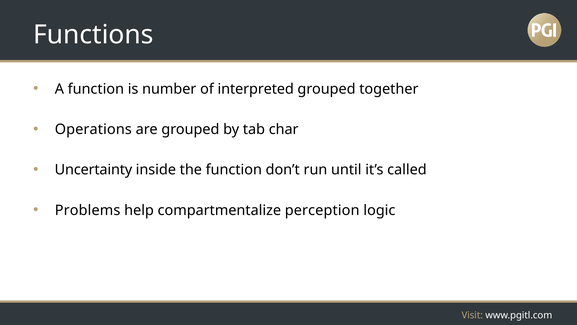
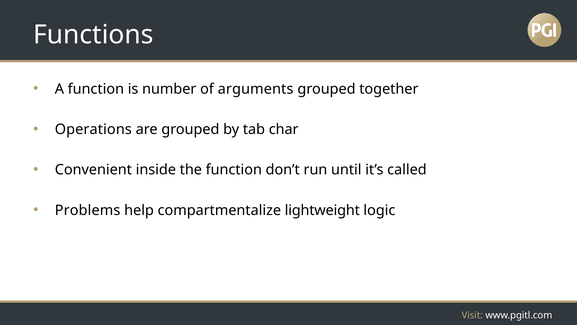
interpreted: interpreted -> arguments
Uncertainty: Uncertainty -> Convenient
perception: perception -> lightweight
